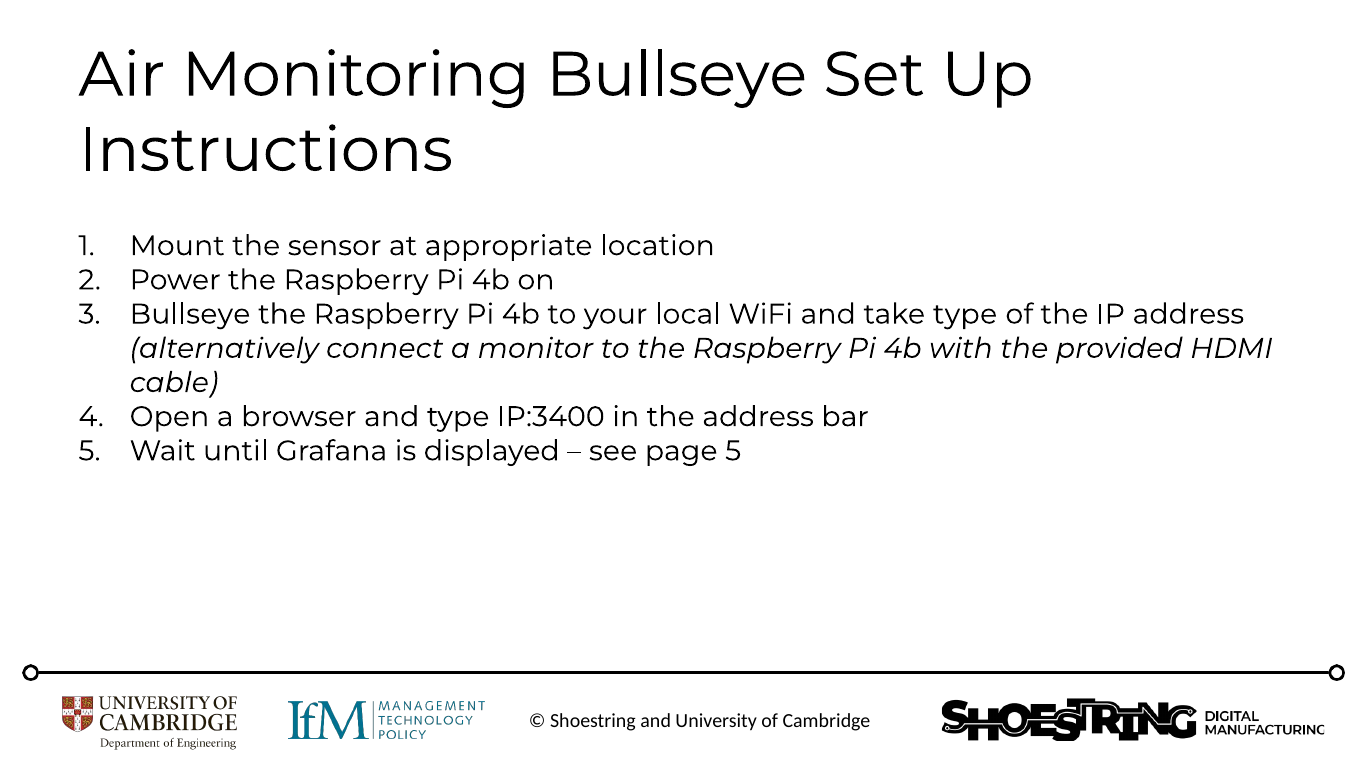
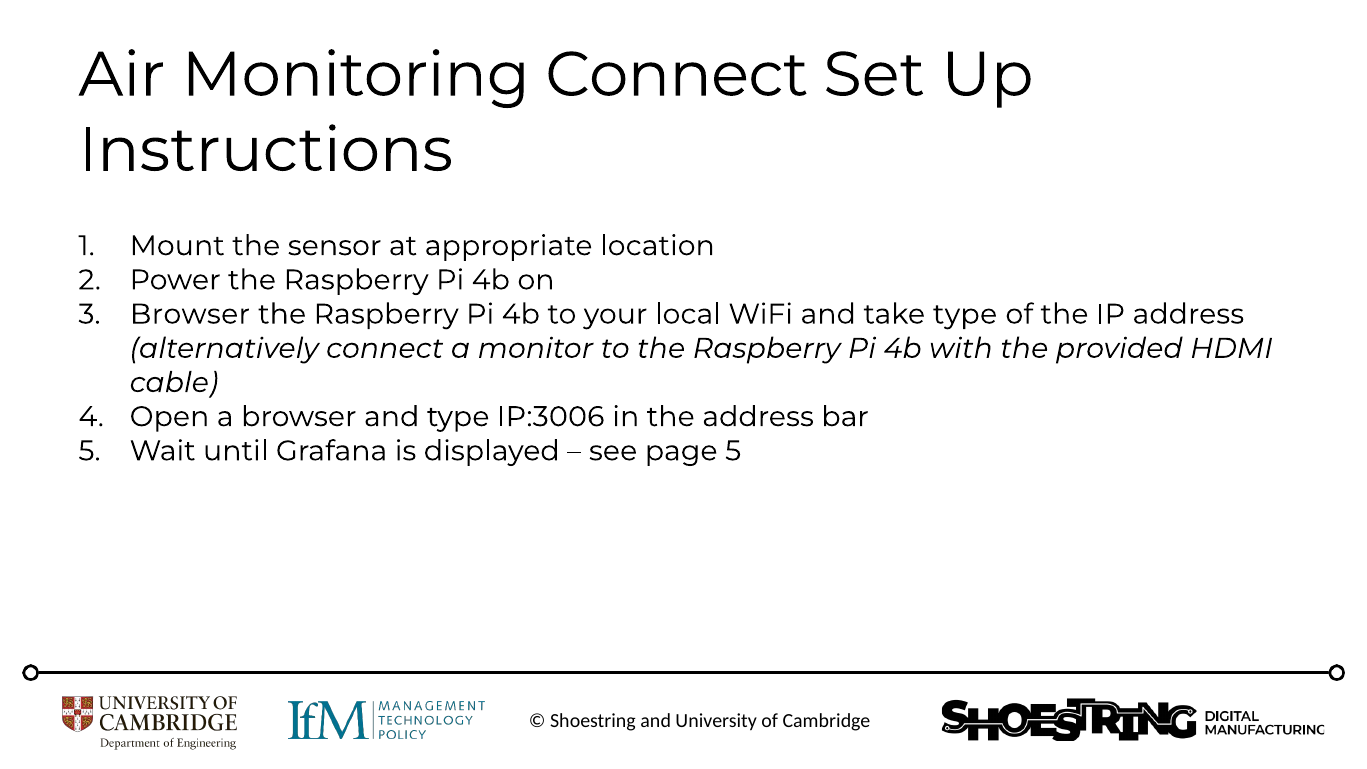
Monitoring Bullseye: Bullseye -> Connect
Bullseye at (190, 314): Bullseye -> Browser
IP:3400: IP:3400 -> IP:3006
